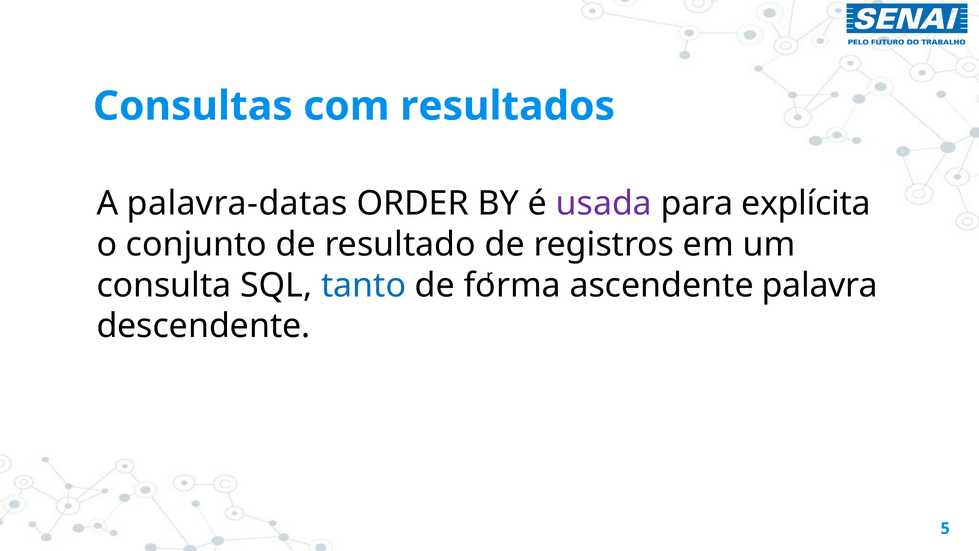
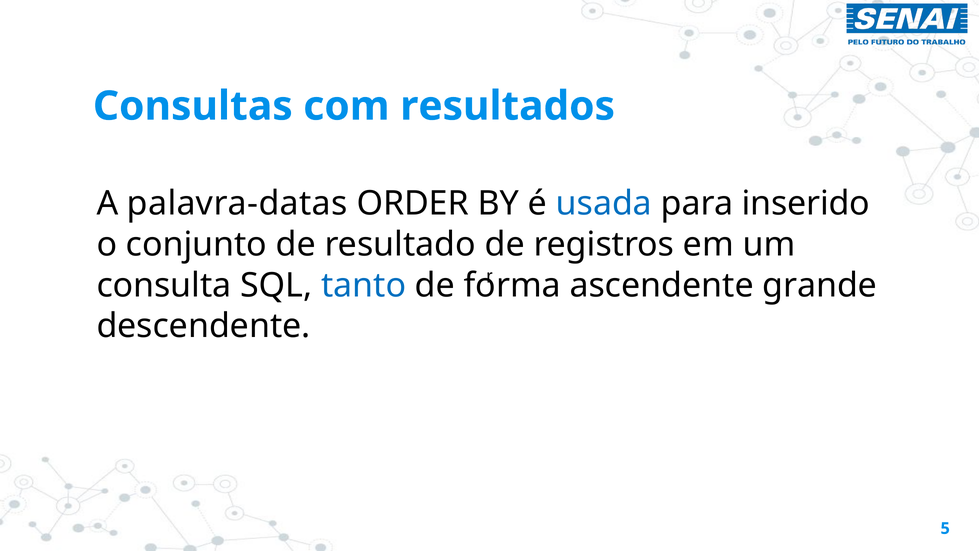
usada colour: purple -> blue
explícita: explícita -> inserido
palavra: palavra -> grande
